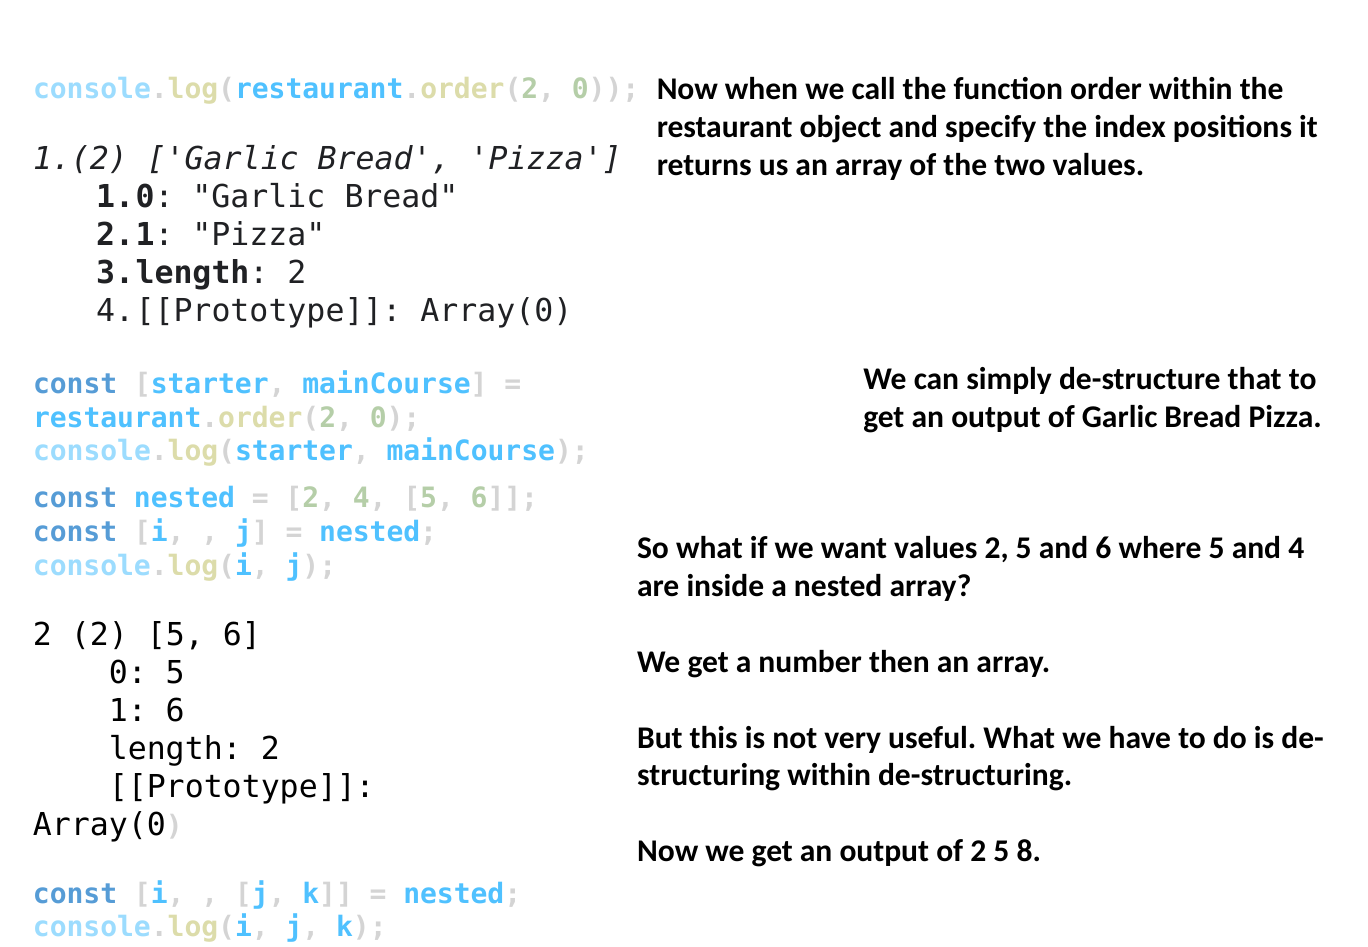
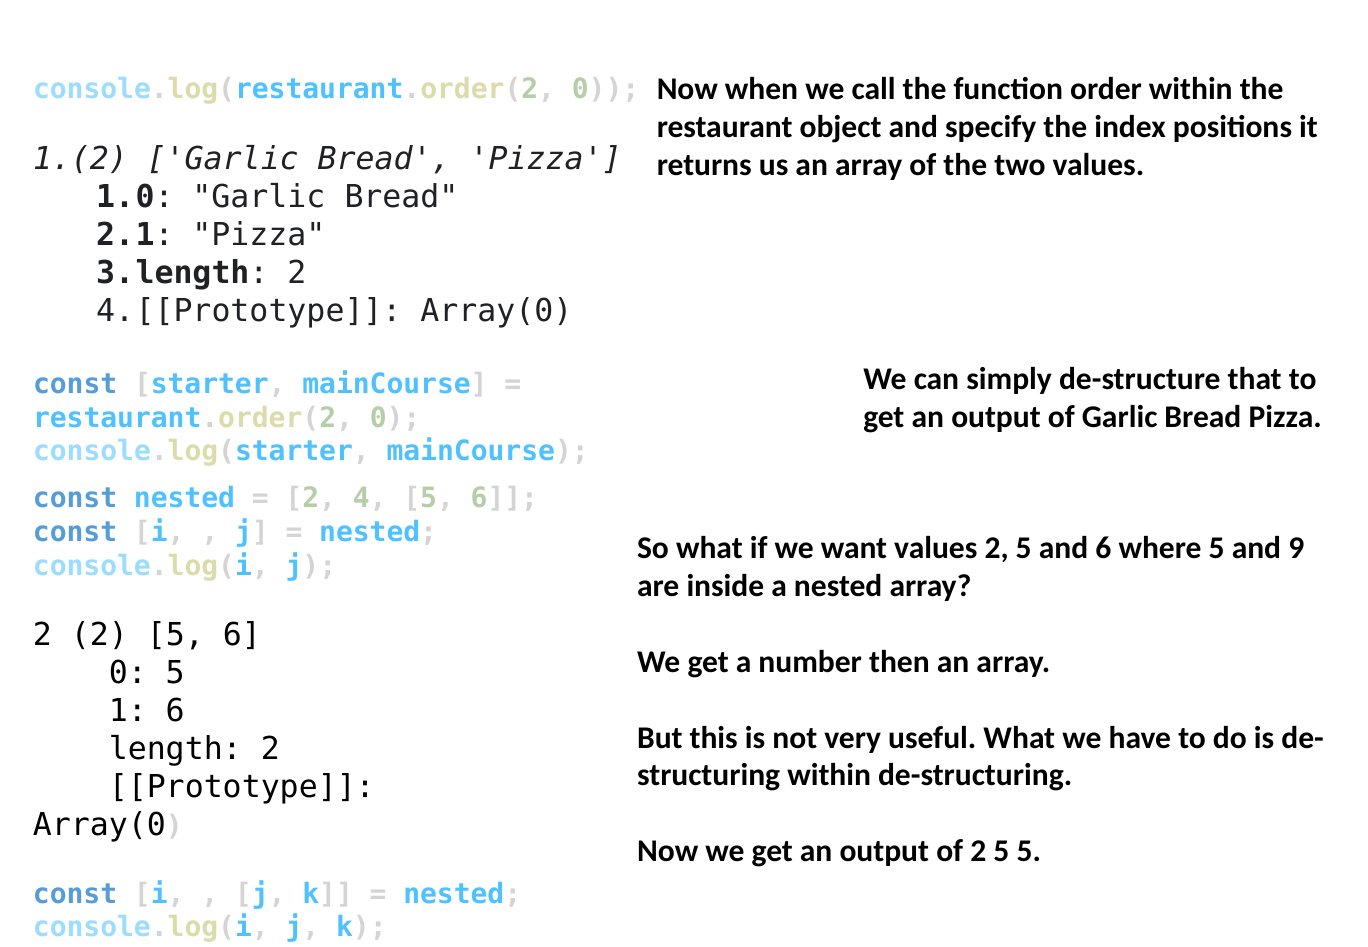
and 4: 4 -> 9
5 8: 8 -> 5
